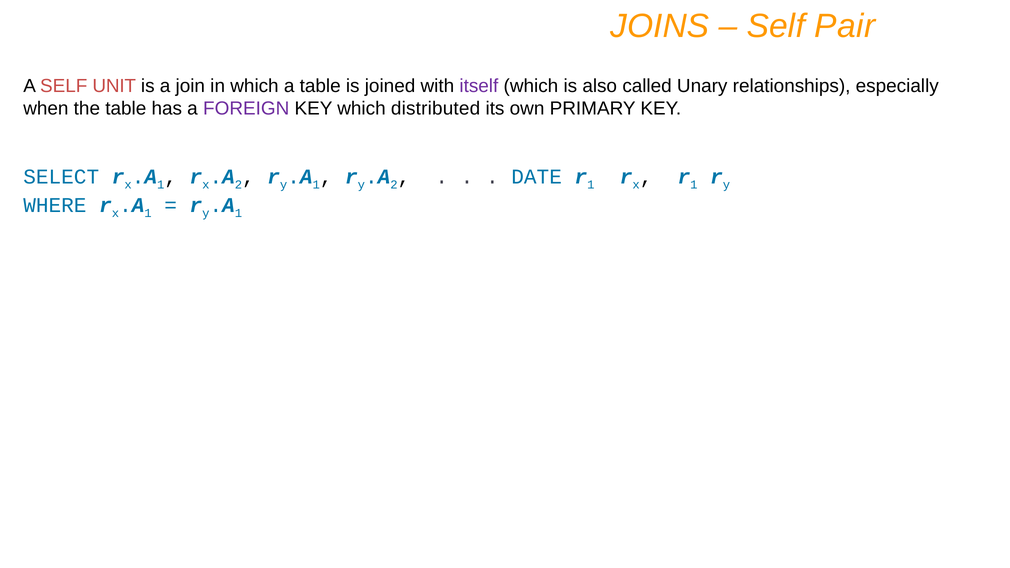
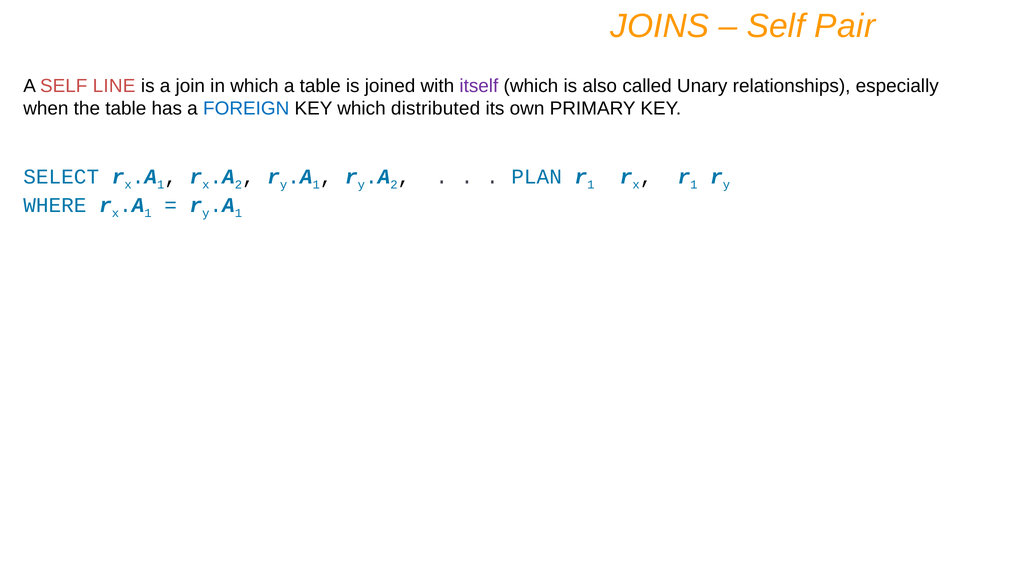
UNIT: UNIT -> LINE
FOREIGN colour: purple -> blue
DATE: DATE -> PLAN
